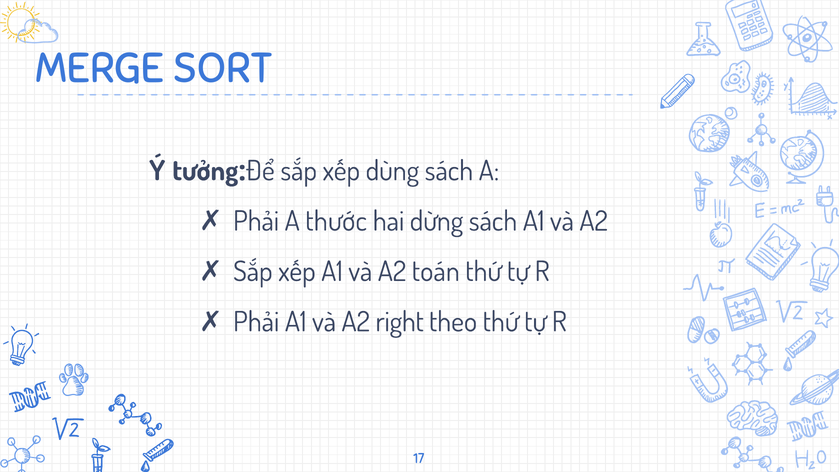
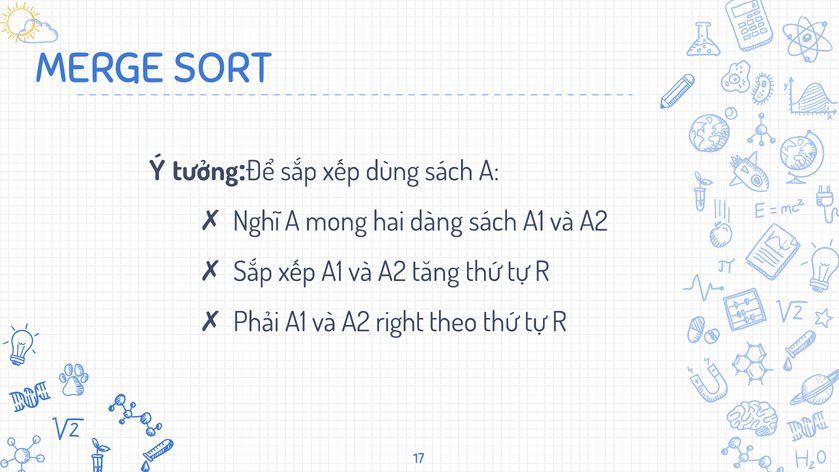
Phải at (256, 221): Phải -> Nghĩ
thước: thước -> mong
dừng: dừng -> dàng
toán: toán -> tăng
